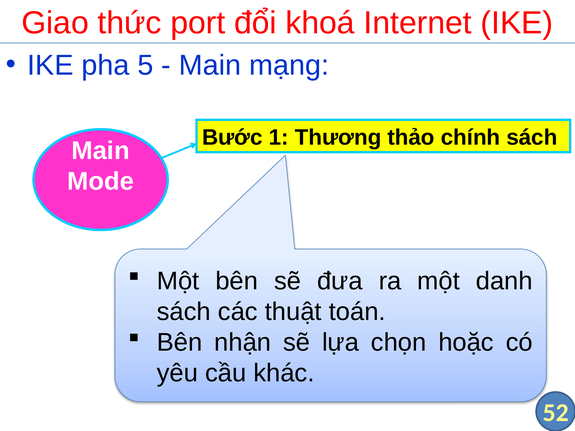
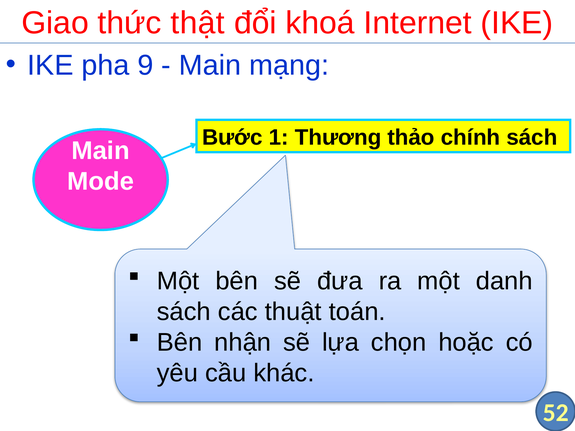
port: port -> thật
5: 5 -> 9
